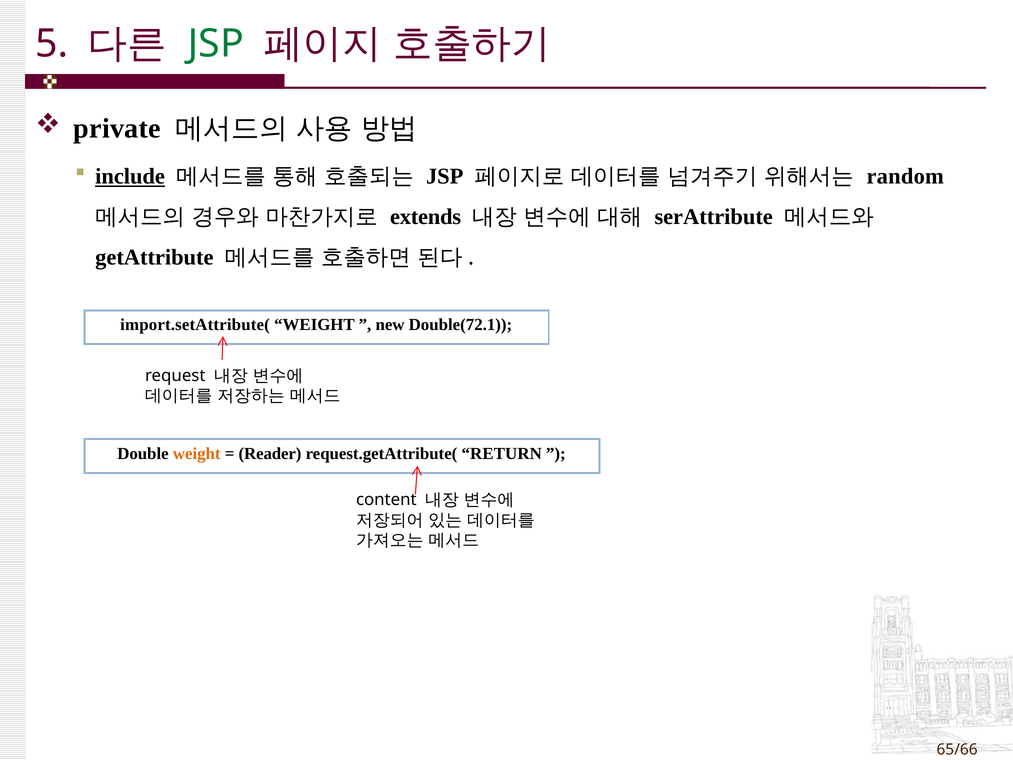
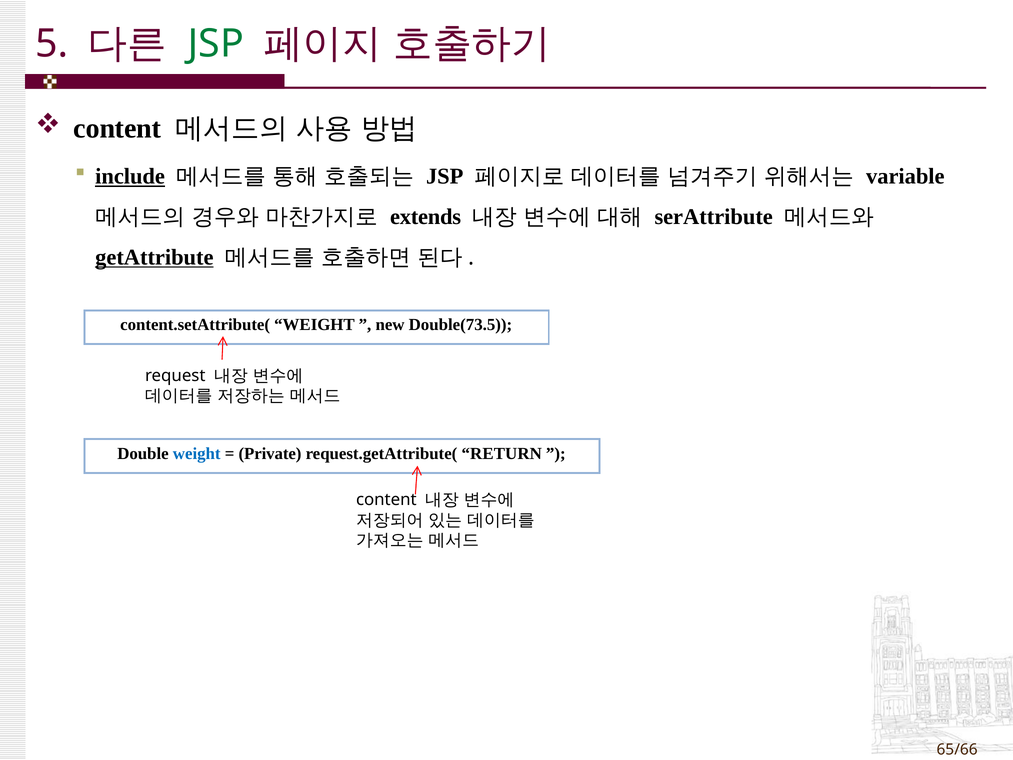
private at (117, 128): private -> content
random: random -> variable
getAttribute underline: none -> present
import.setAttribute(: import.setAttribute( -> content.setAttribute(
Double(72.1: Double(72.1 -> Double(73.5
weight at (197, 454) colour: orange -> blue
Reader: Reader -> Private
